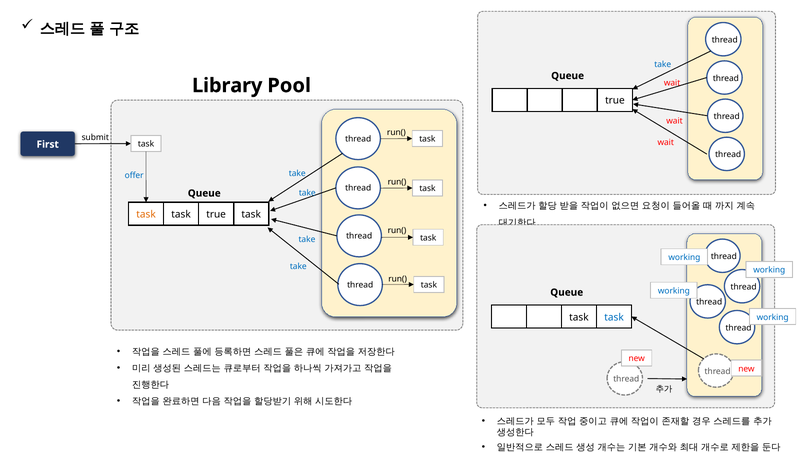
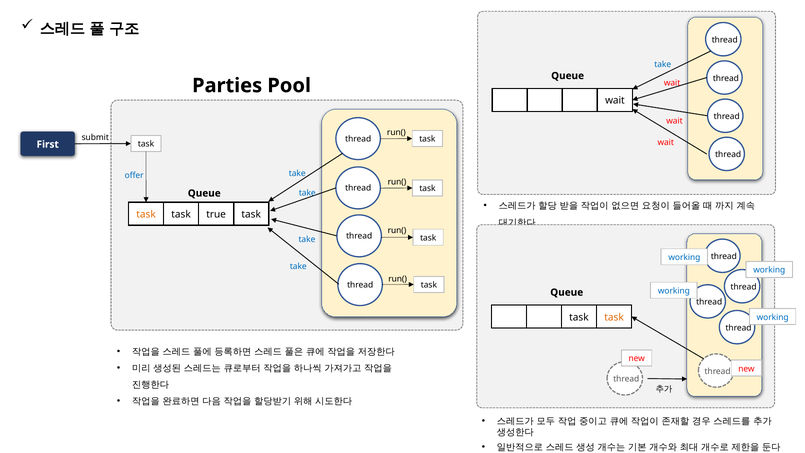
Library: Library -> Parties
true at (615, 101): true -> wait
task at (614, 317) colour: blue -> orange
